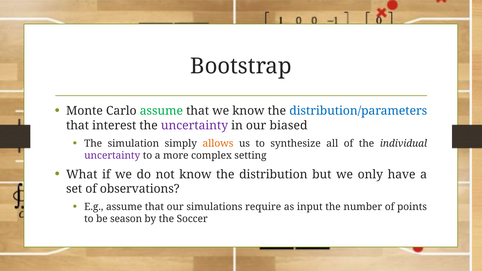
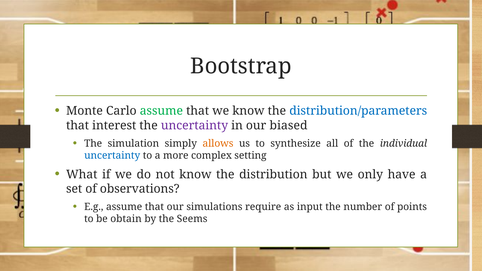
uncertainty at (112, 156) colour: purple -> blue
season: season -> obtain
Soccer: Soccer -> Seems
